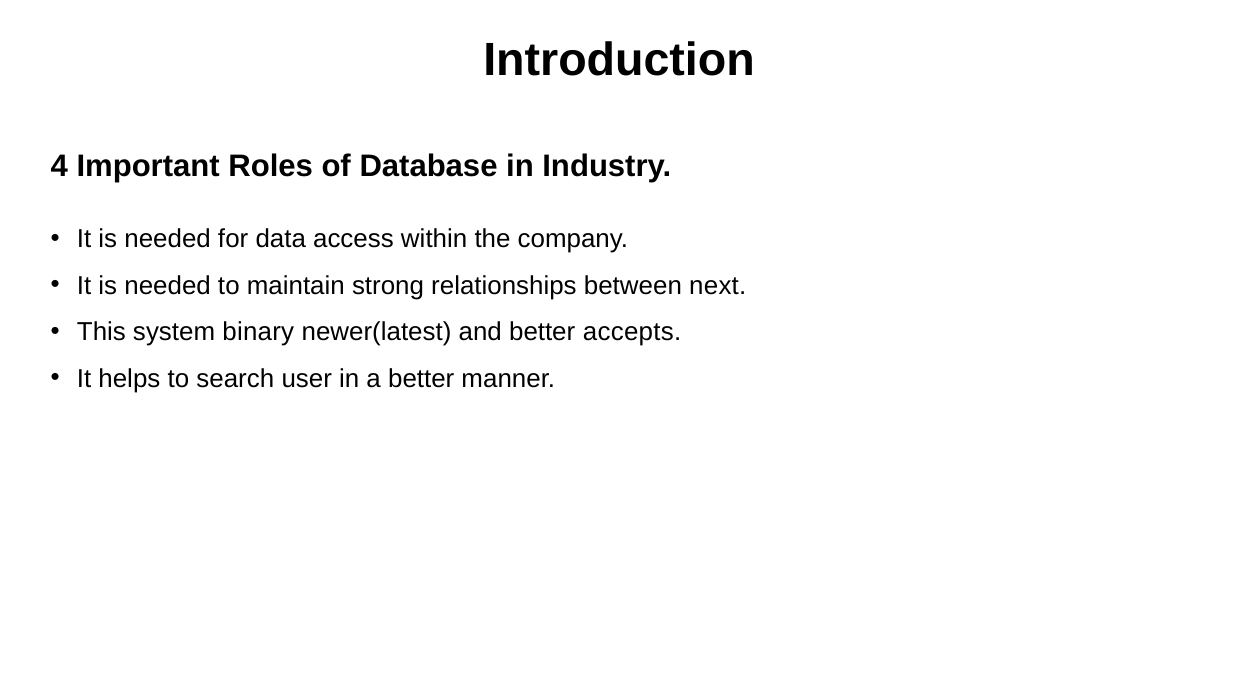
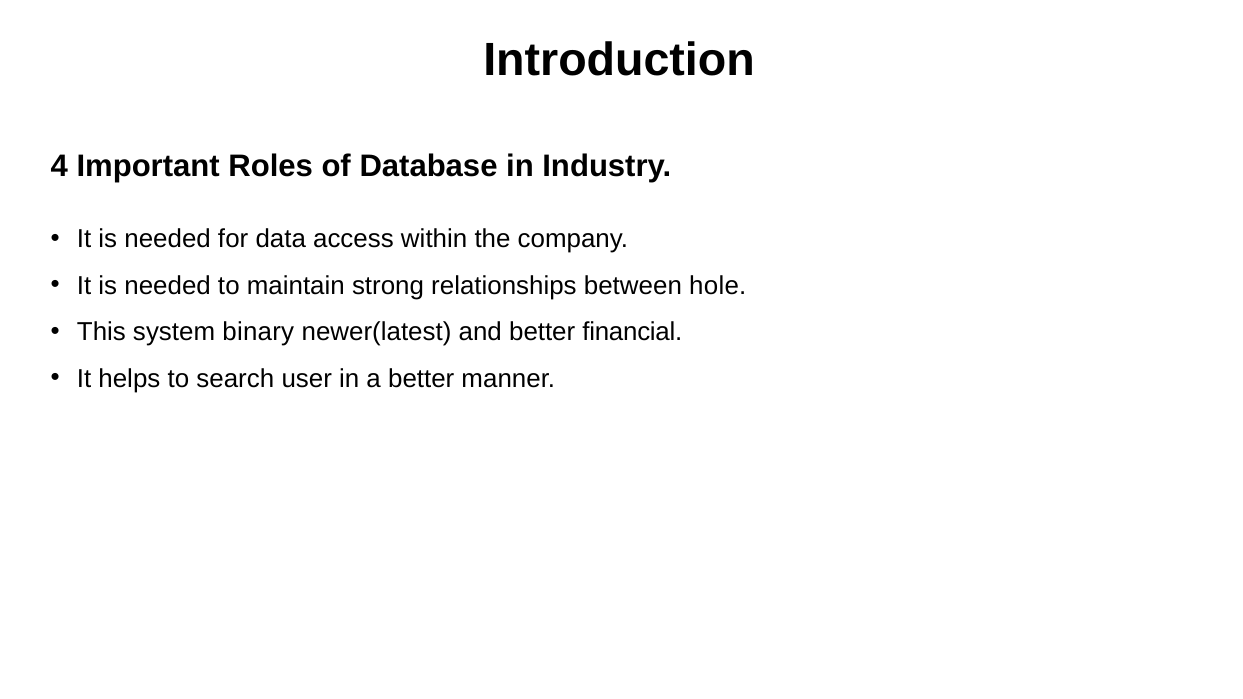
next: next -> hole
accepts: accepts -> financial
